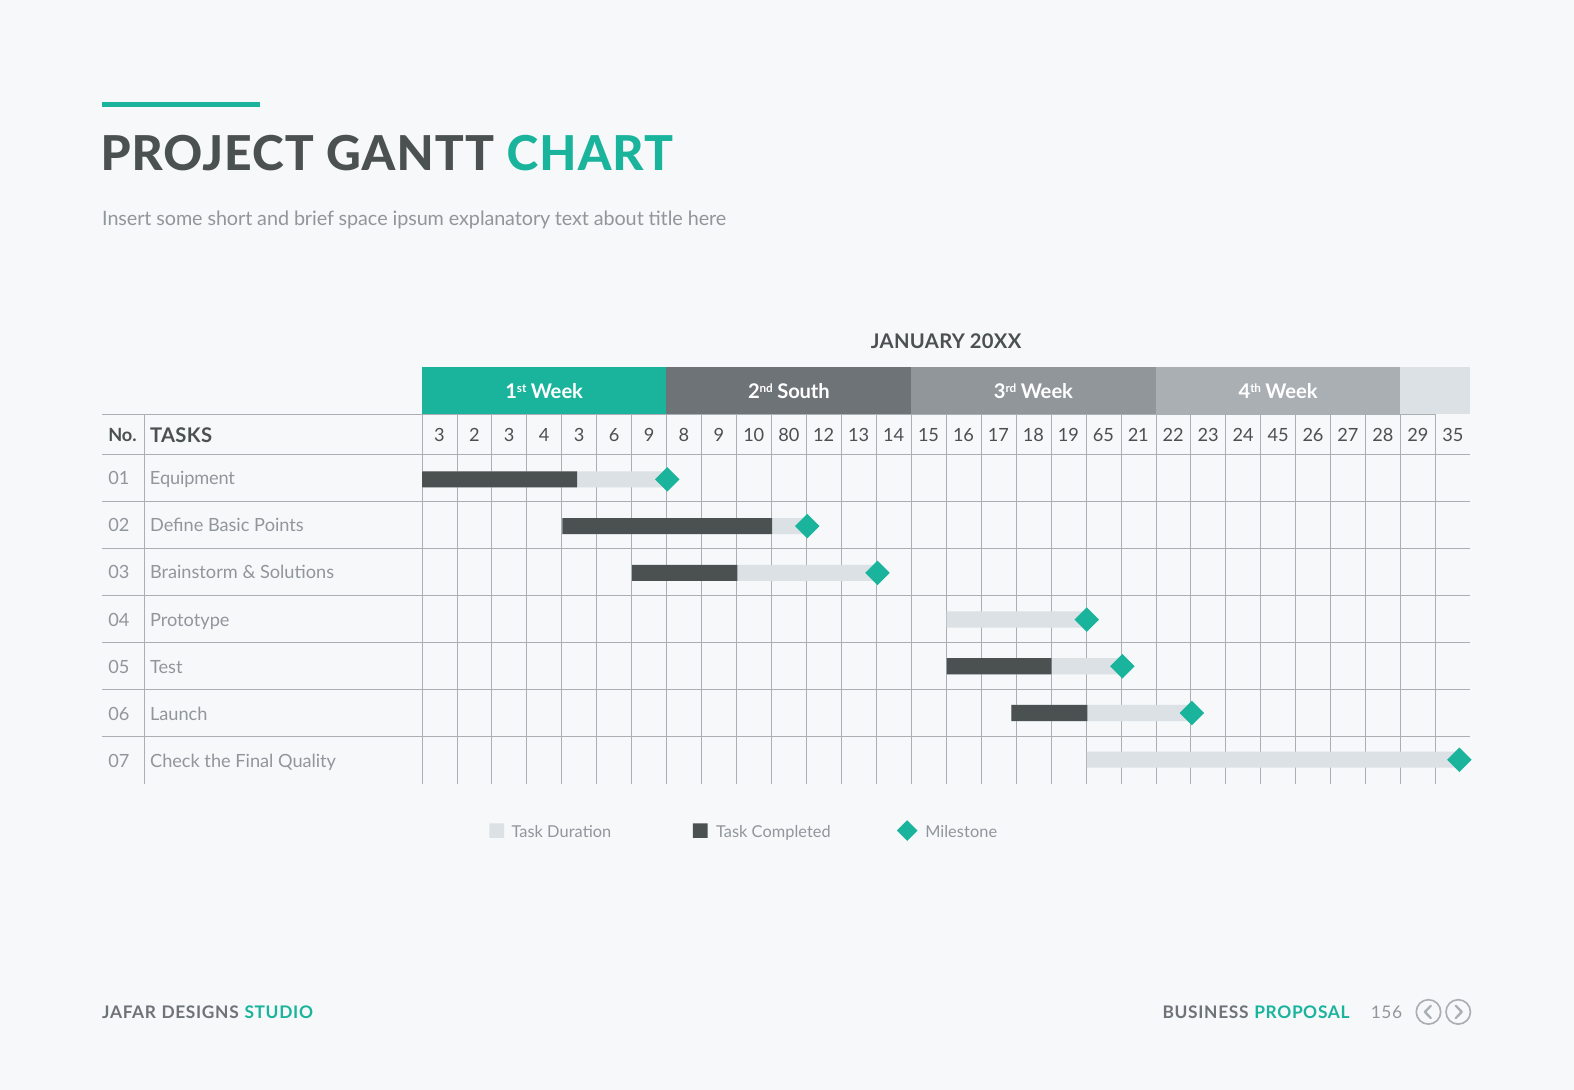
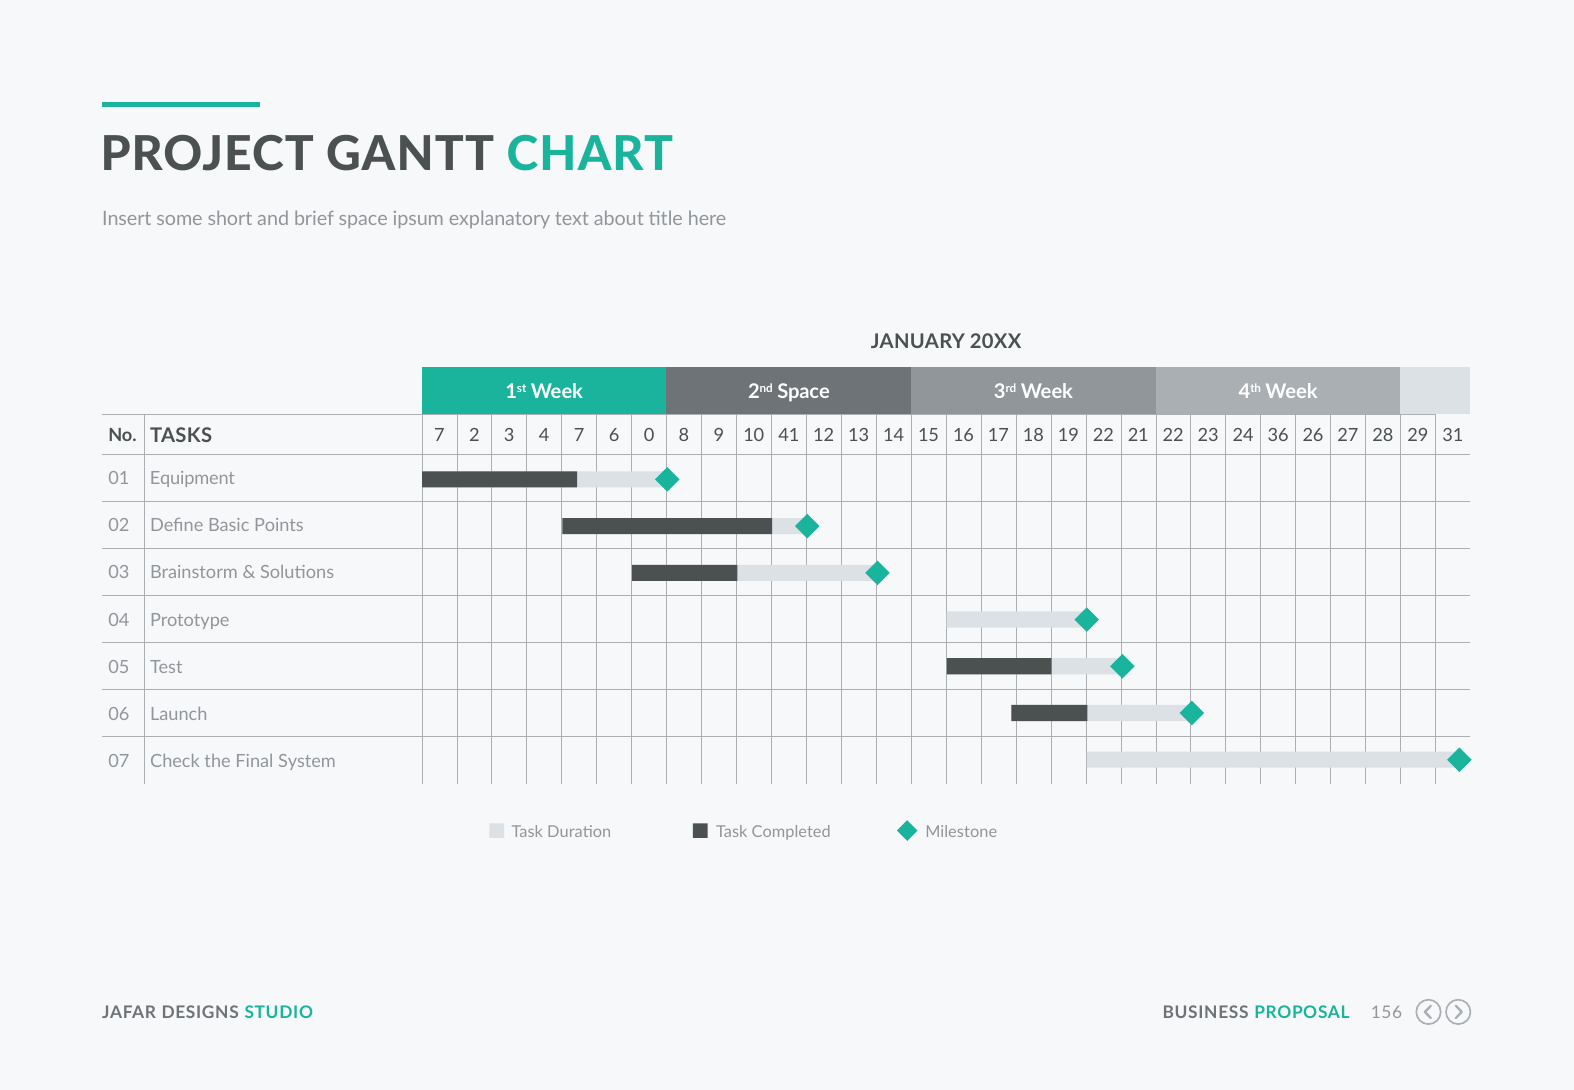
2nd South: South -> Space
TASKS 3: 3 -> 7
4 3: 3 -> 7
6 9: 9 -> 0
80: 80 -> 41
19 65: 65 -> 22
45: 45 -> 36
35: 35 -> 31
Quality: Quality -> System
